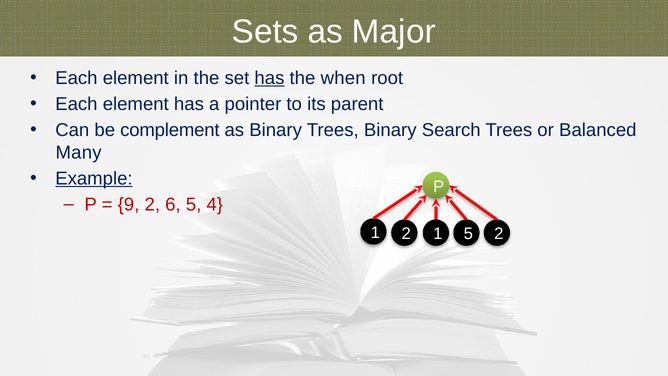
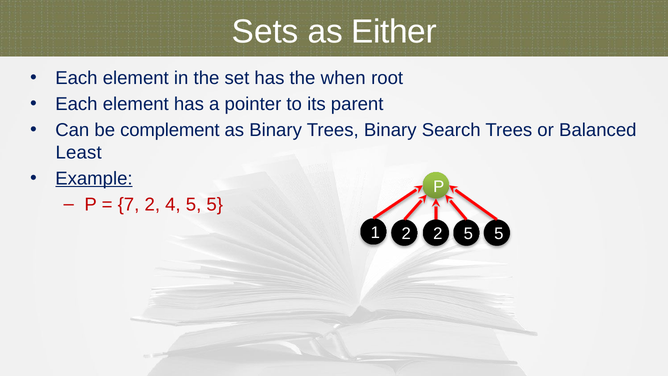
Major: Major -> Either
has at (269, 78) underline: present -> none
Many: Many -> Least
9: 9 -> 7
6: 6 -> 4
4 at (215, 204): 4 -> 5
1 at (438, 234): 1 -> 2
2 at (499, 234): 2 -> 5
